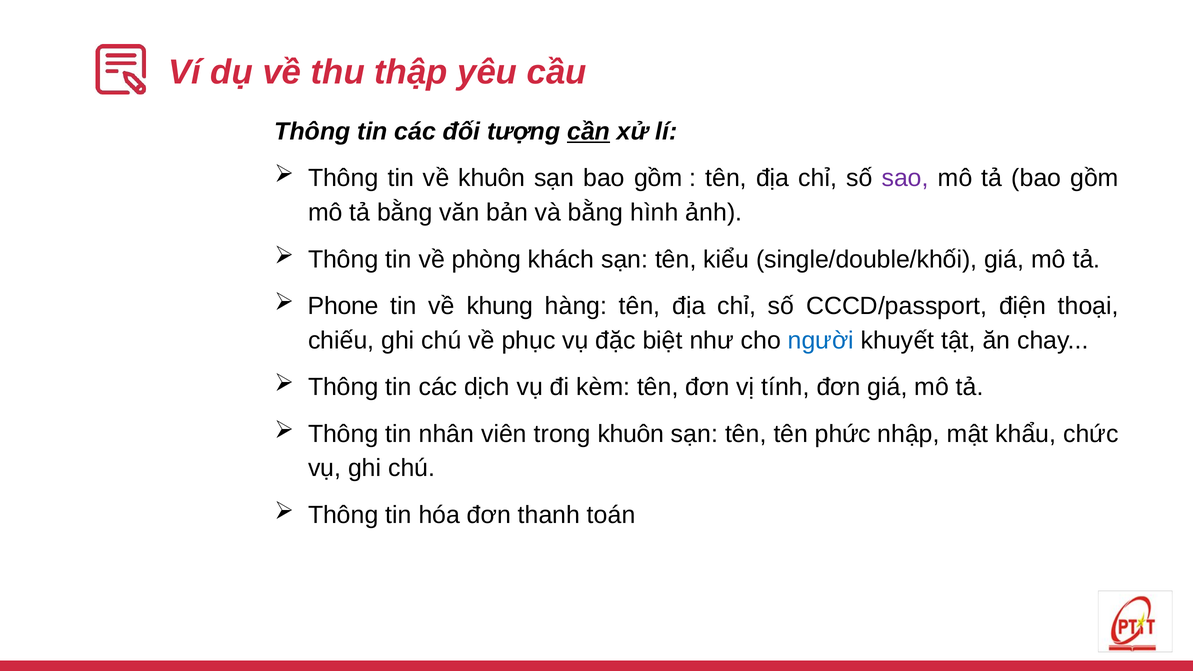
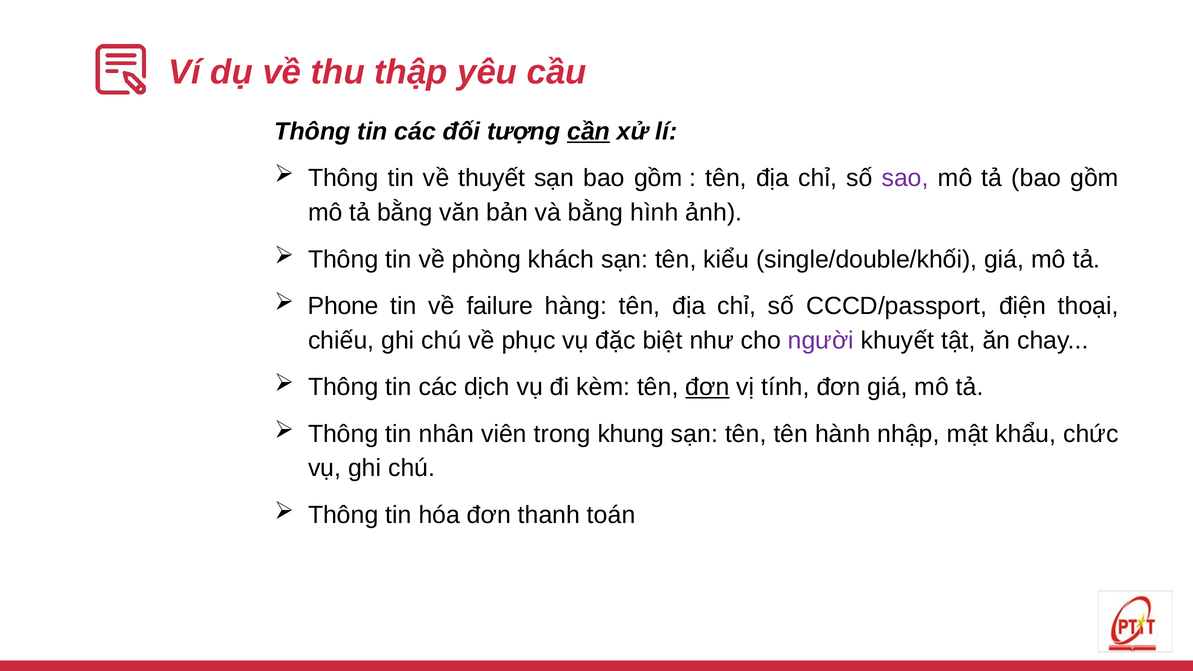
về khuôn: khuôn -> thuyết
khung: khung -> failure
người colour: blue -> purple
đơn at (707, 387) underline: none -> present
trong khuôn: khuôn -> khung
phức: phức -> hành
